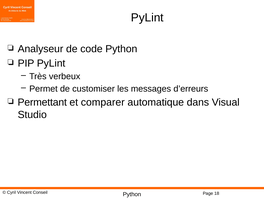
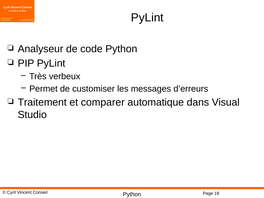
Permettant: Permettant -> Traitement
